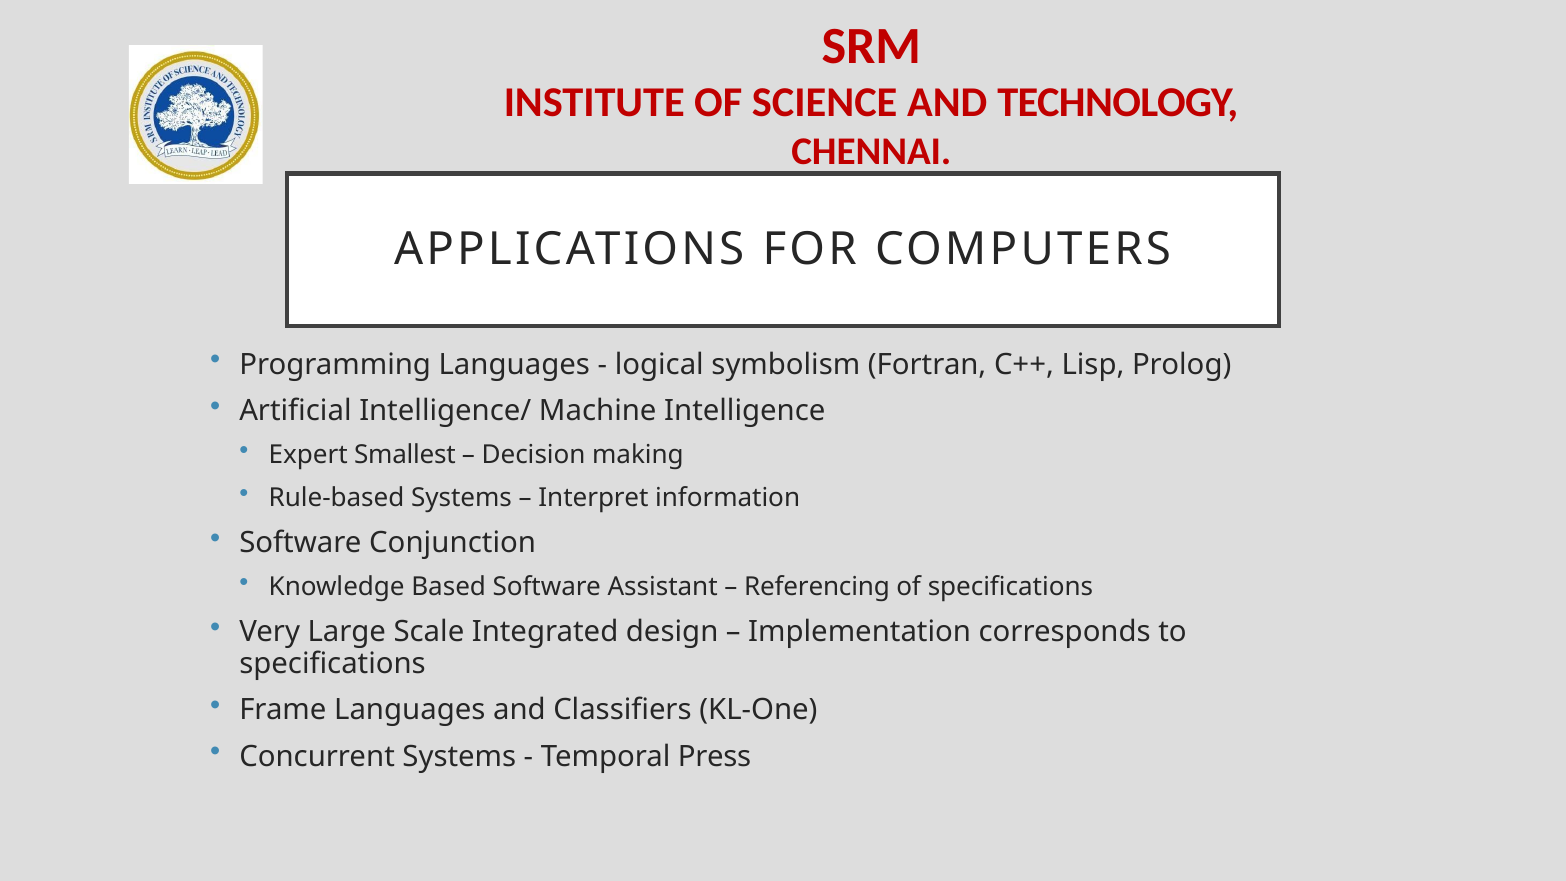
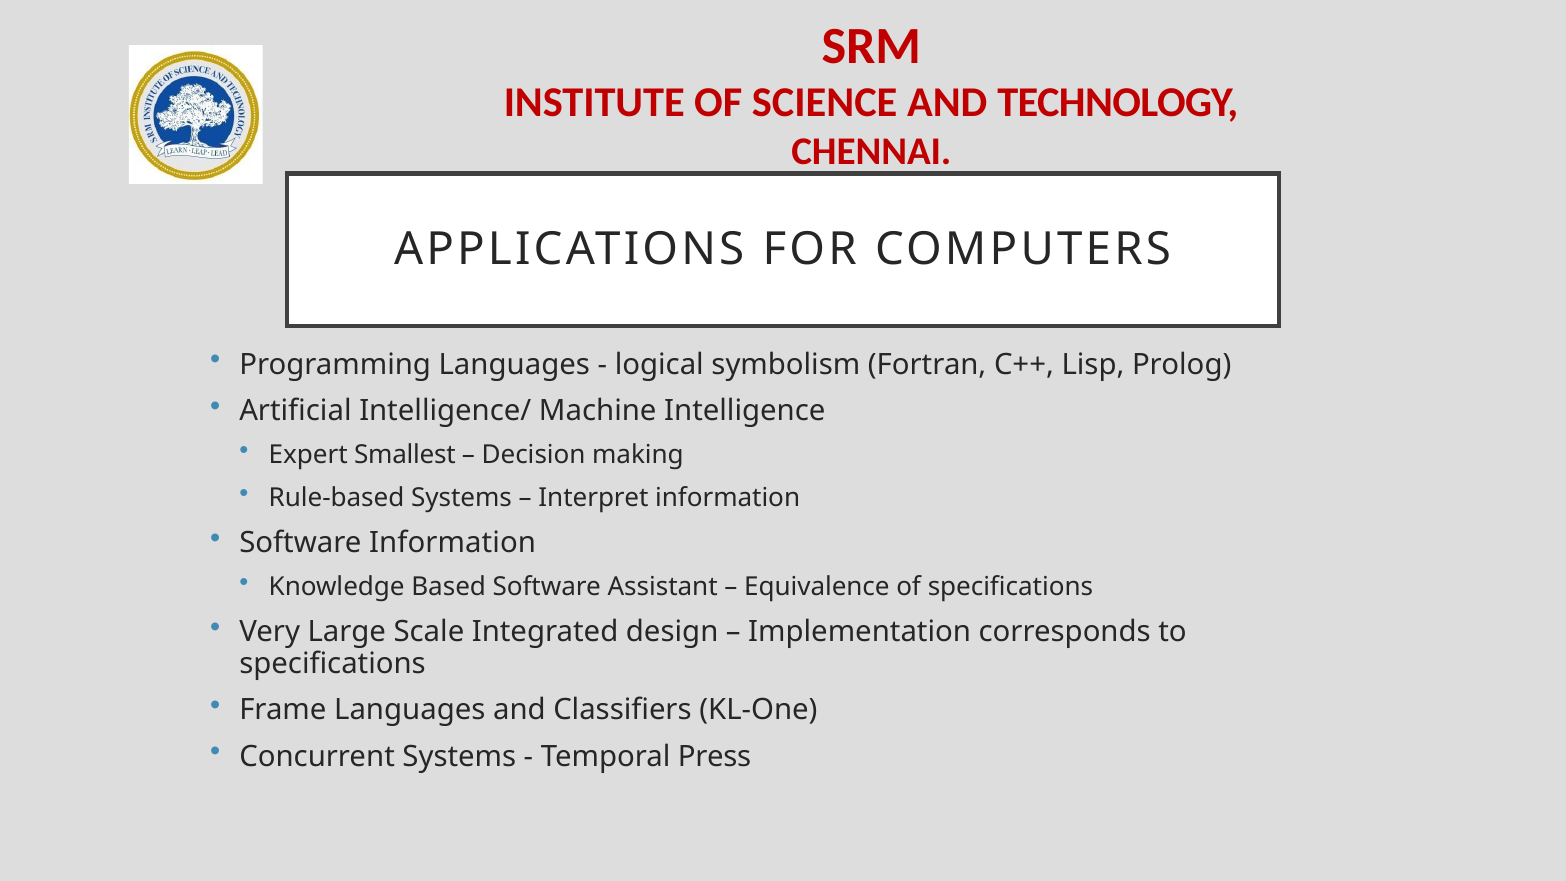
Software Conjunction: Conjunction -> Information
Referencing: Referencing -> Equivalence
